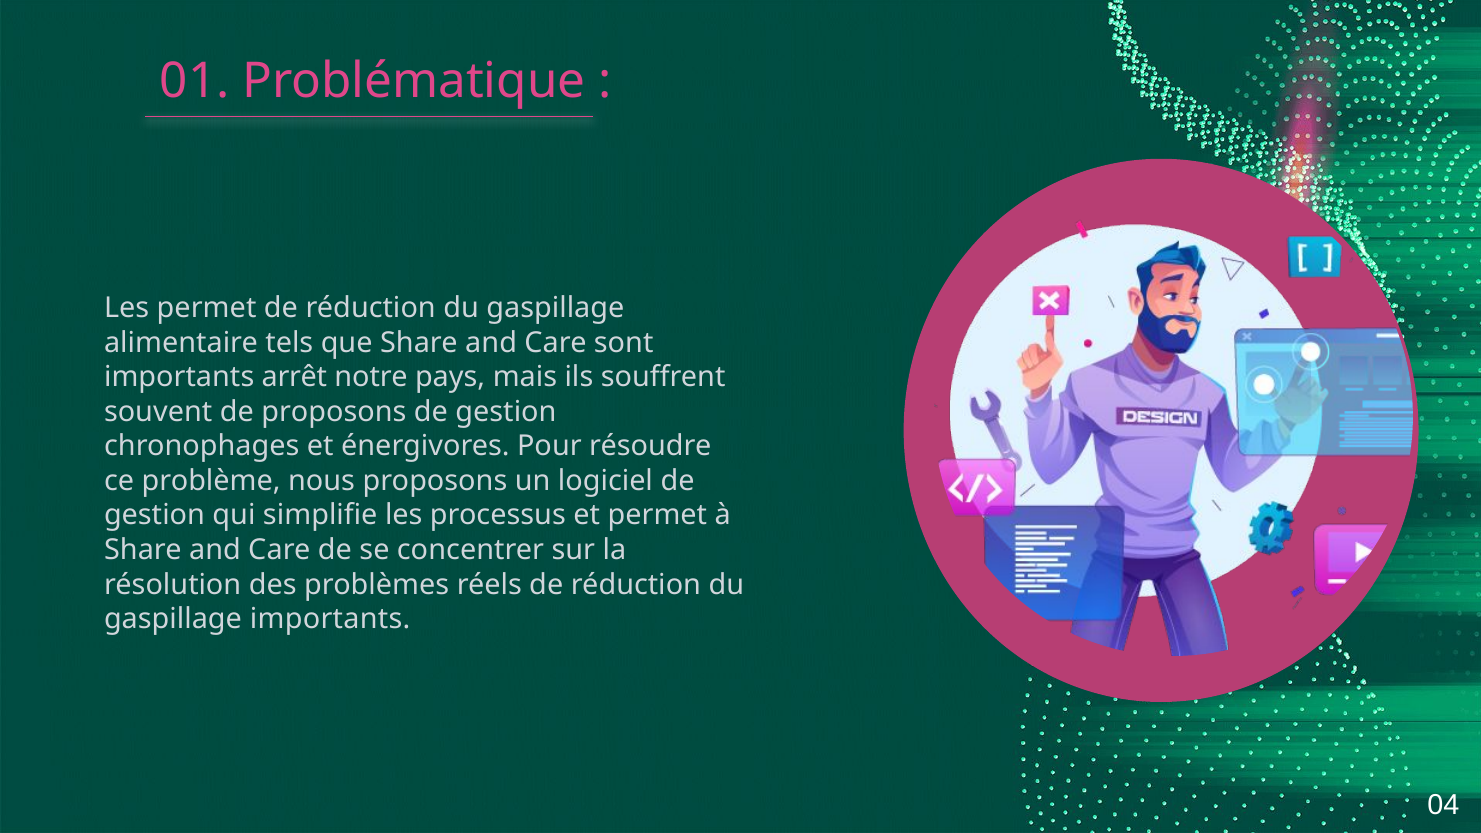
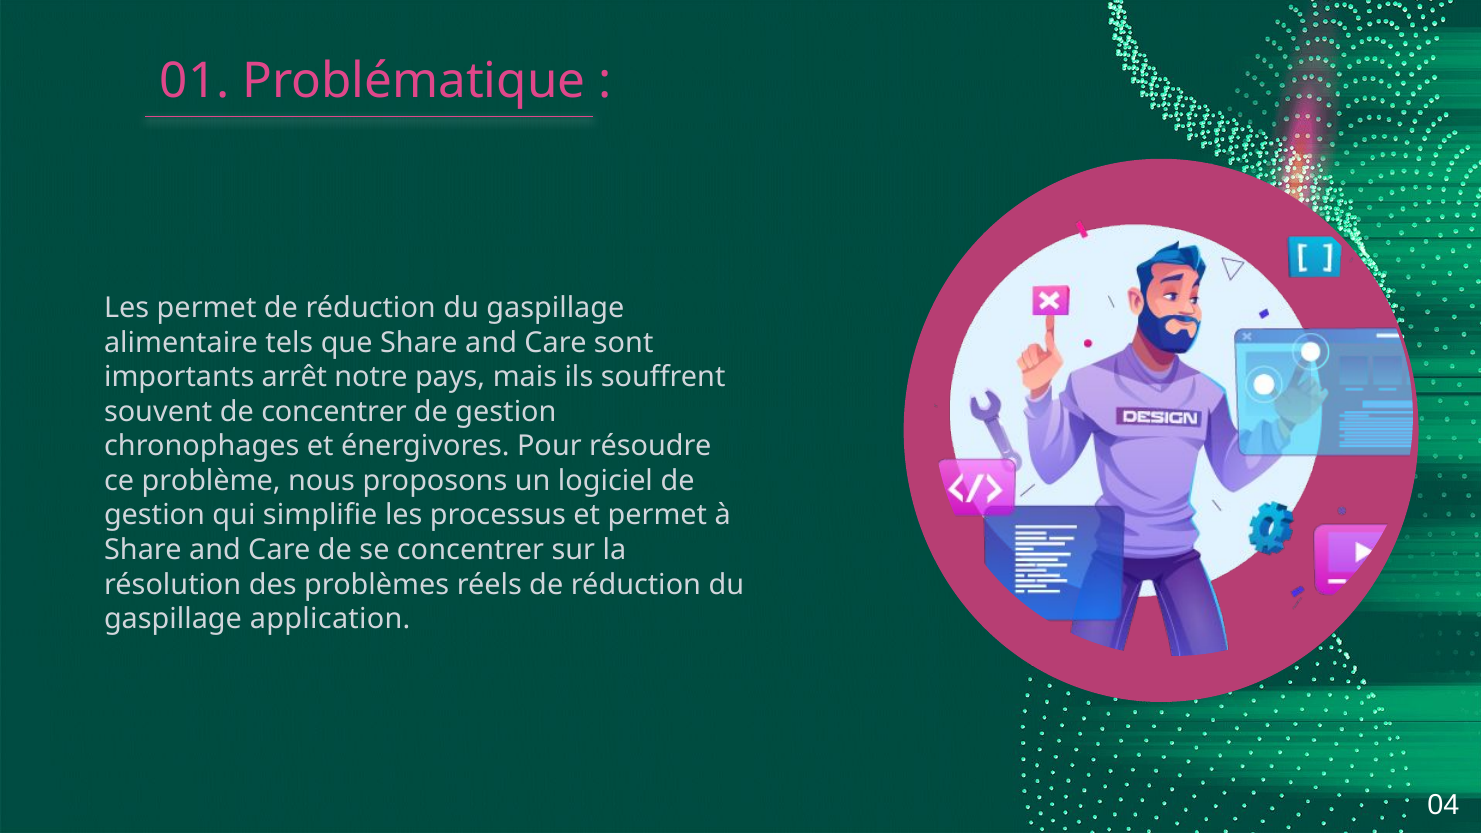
de proposons: proposons -> concentrer
gaspillage importants: importants -> application
